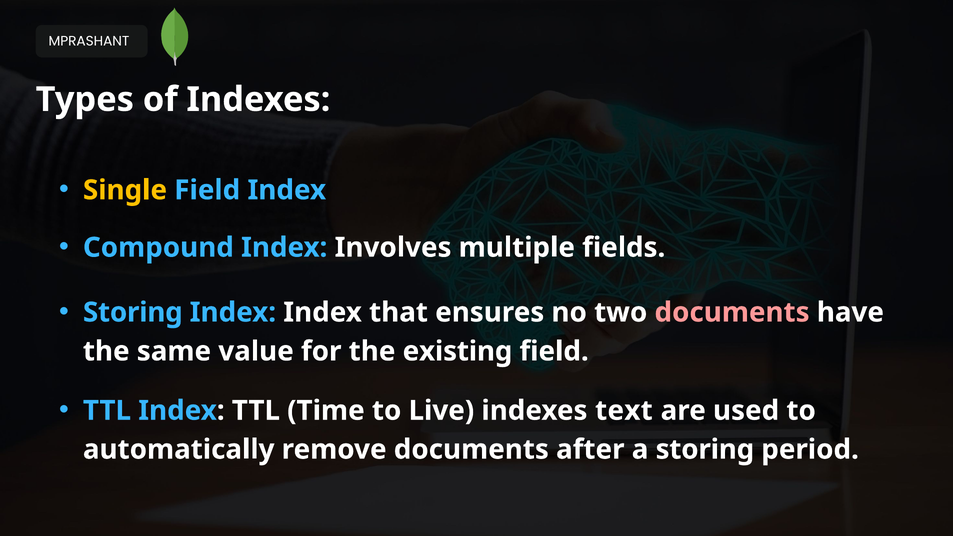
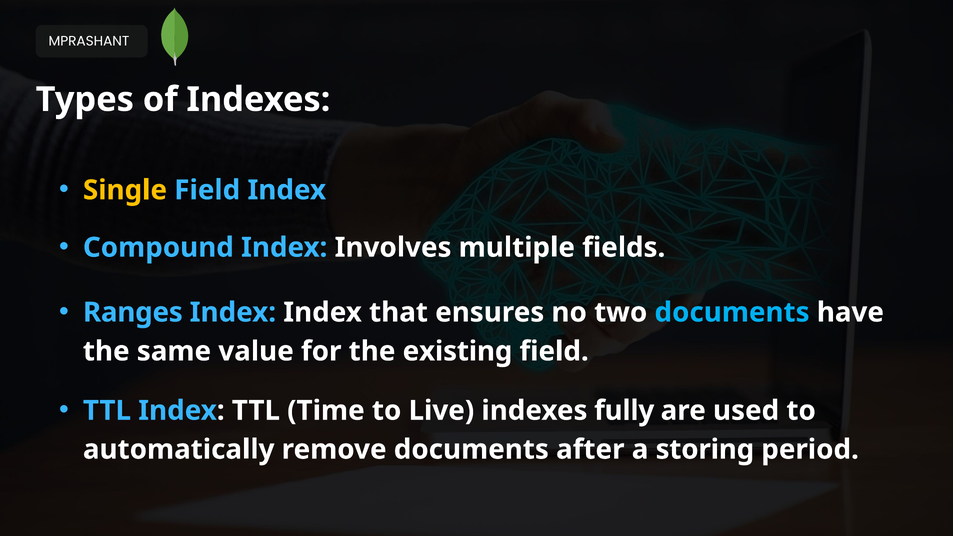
Storing at (133, 312): Storing -> Ranges
documents at (732, 312) colour: pink -> light blue
text: text -> fully
